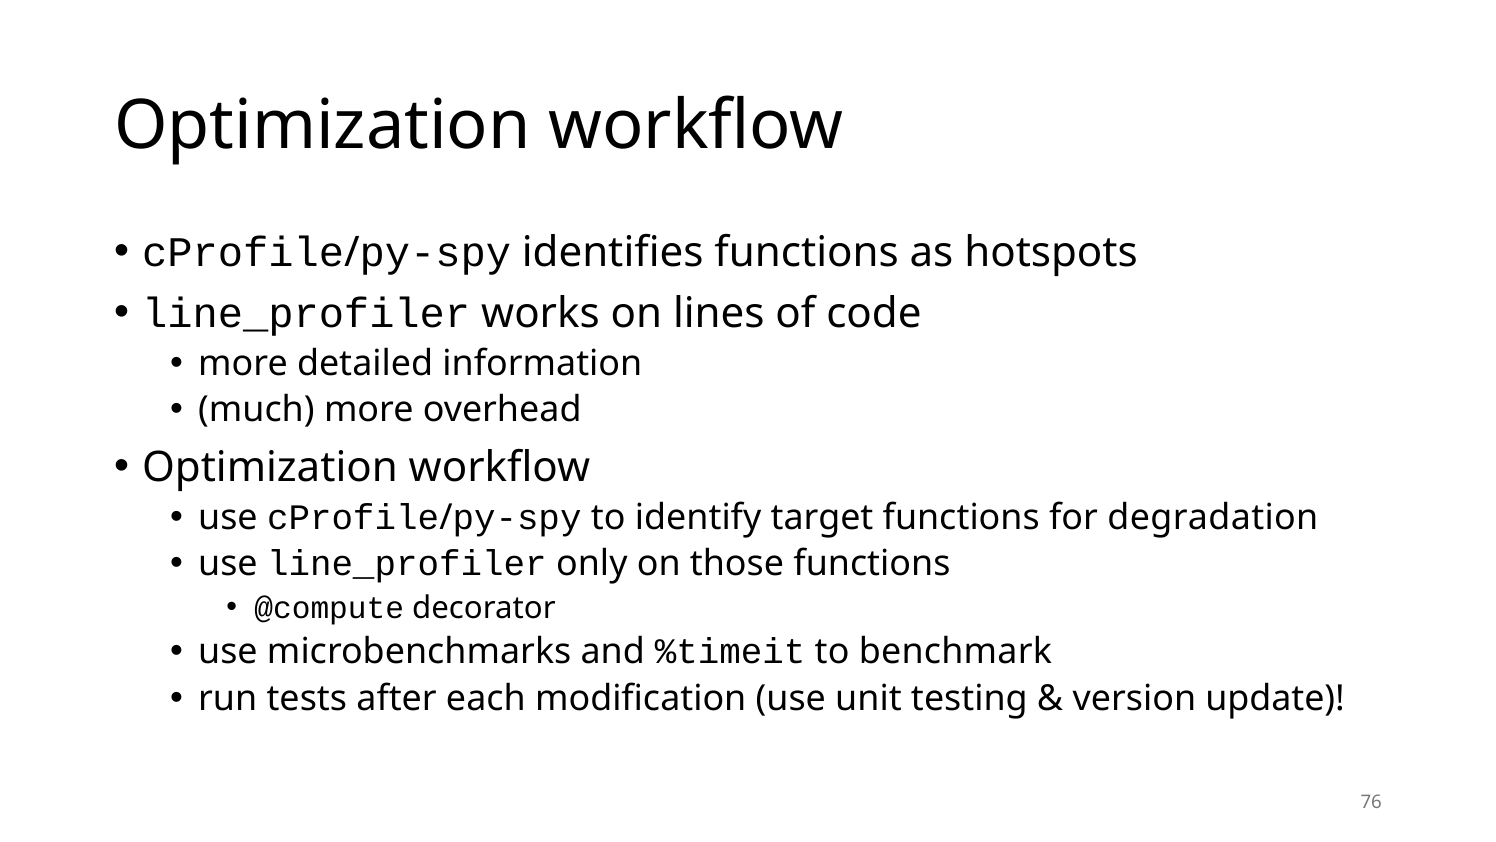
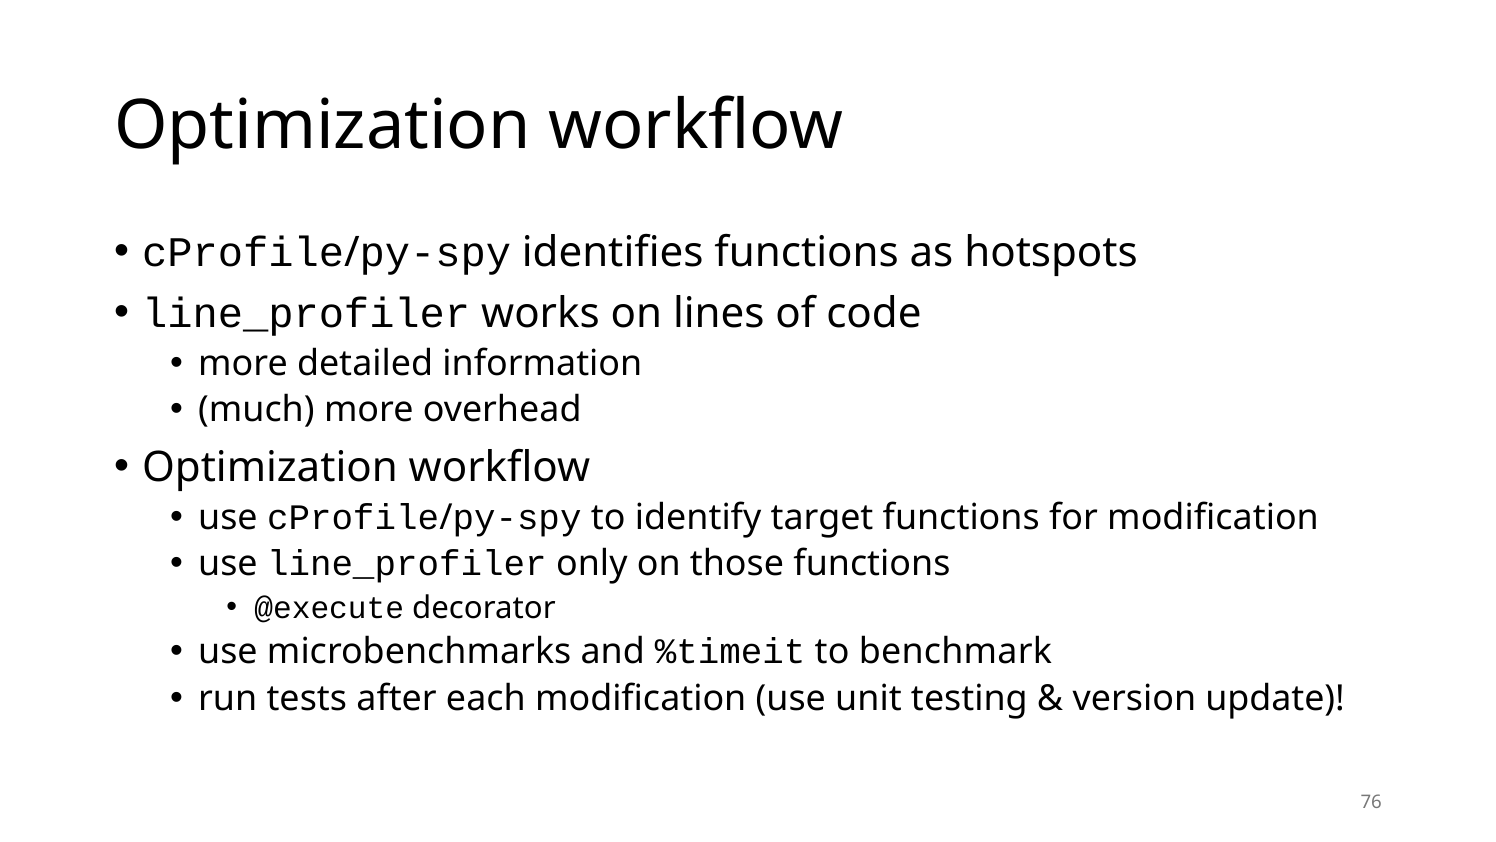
for degradation: degradation -> modification
@compute: @compute -> @execute
